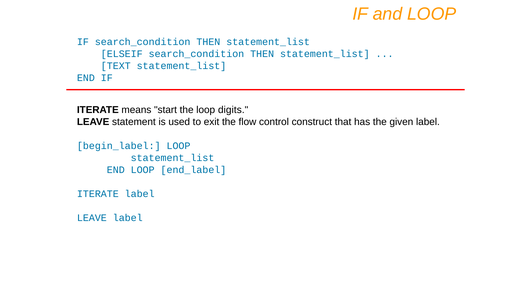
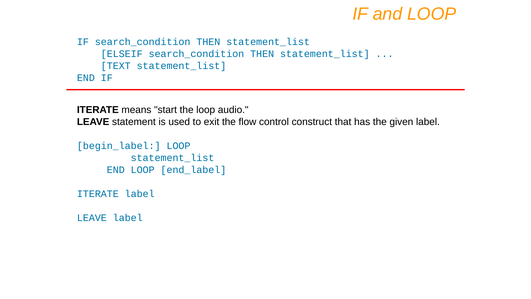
digits: digits -> audio
